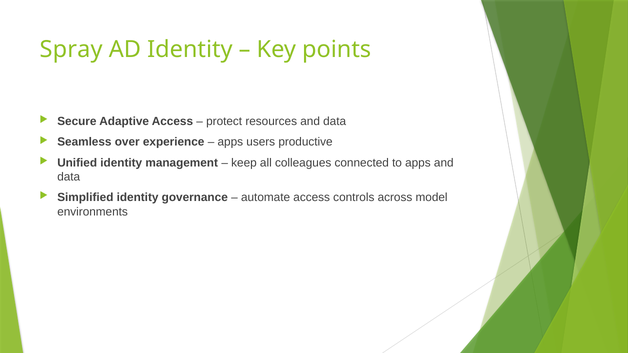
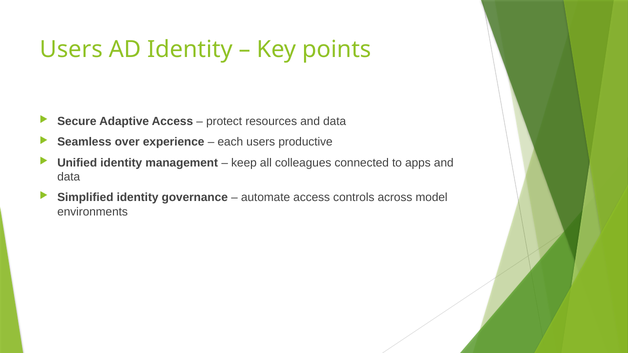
Spray at (71, 50): Spray -> Users
apps at (230, 142): apps -> each
